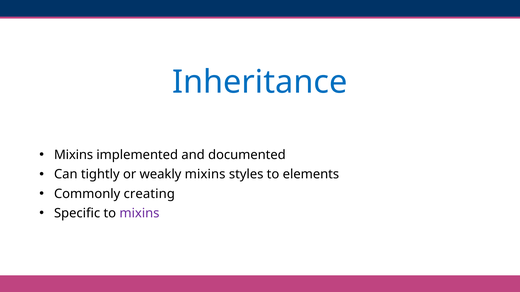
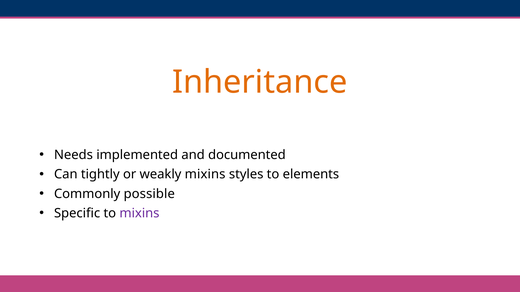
Inheritance colour: blue -> orange
Mixins at (74, 155): Mixins -> Needs
creating: creating -> possible
